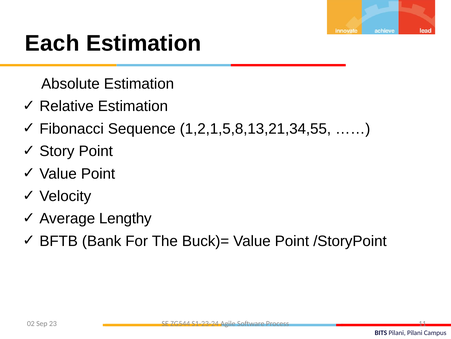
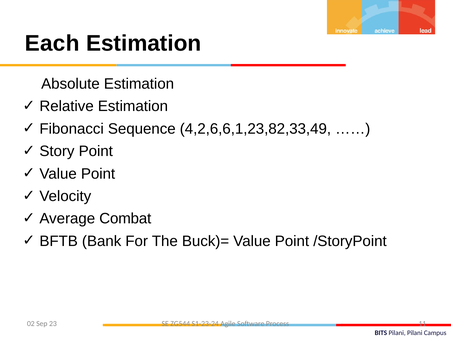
1,2,1,5,8,13,21,34,55: 1,2,1,5,8,13,21,34,55 -> 4,2,6,6,1,23,82,33,49
Lengthy: Lengthy -> Combat
